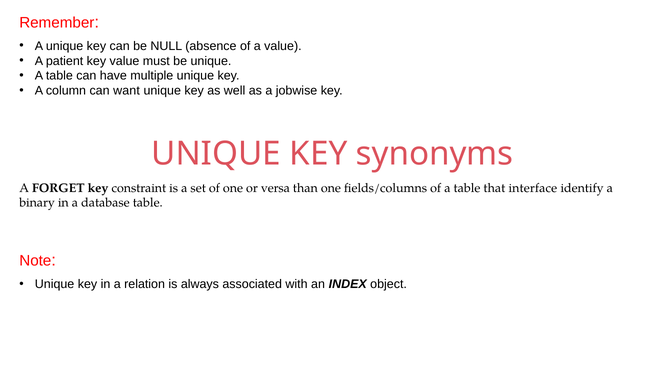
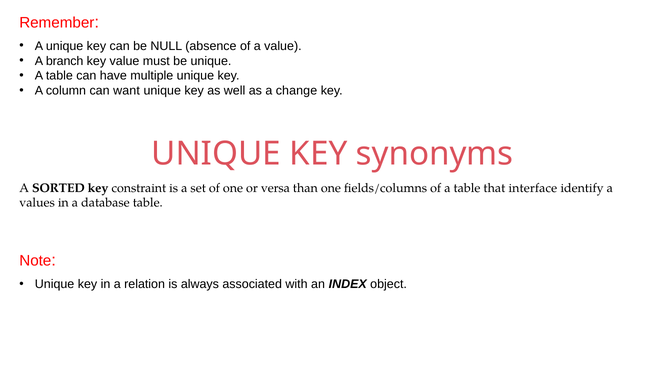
patient: patient -> branch
jobwise: jobwise -> change
FORGET: FORGET -> SORTED
binary: binary -> values
